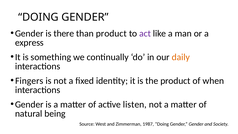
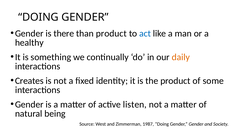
act colour: purple -> blue
express: express -> healthy
Fingers: Fingers -> Creates
when: when -> some
